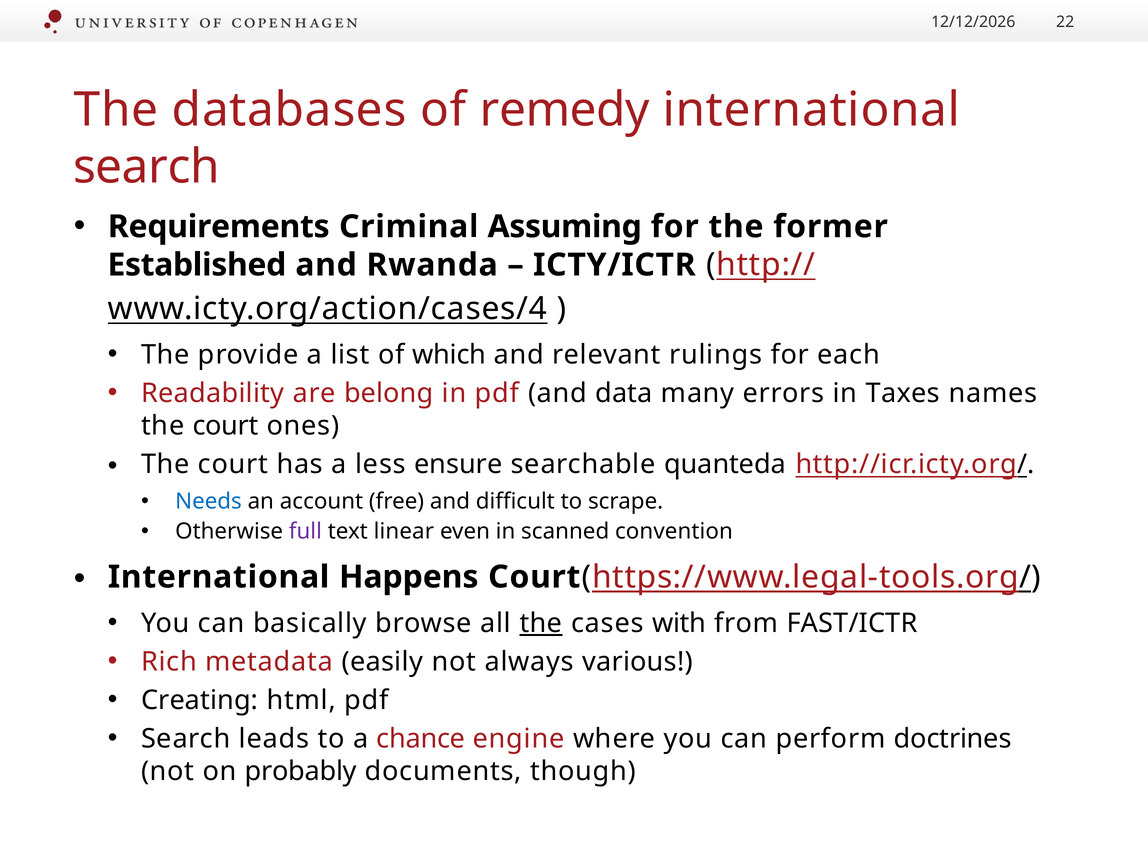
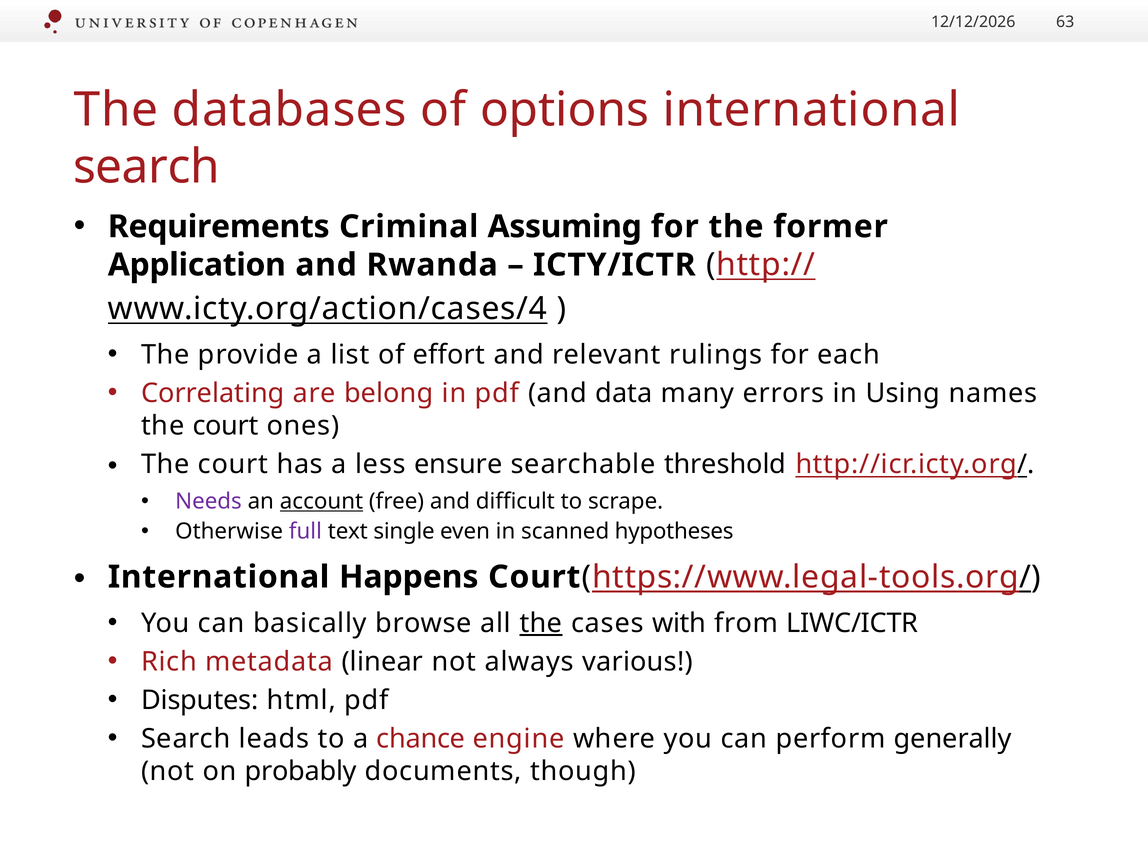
22: 22 -> 63
remedy: remedy -> options
Established: Established -> Application
which: which -> effort
Readability: Readability -> Correlating
Taxes: Taxes -> Using
quanteda: quanteda -> threshold
Needs colour: blue -> purple
account underline: none -> present
linear: linear -> single
convention: convention -> hypotheses
FAST/ICTR: FAST/ICTR -> LIWC/ICTR
easily: easily -> linear
Creating: Creating -> Disputes
doctrines: doctrines -> generally
